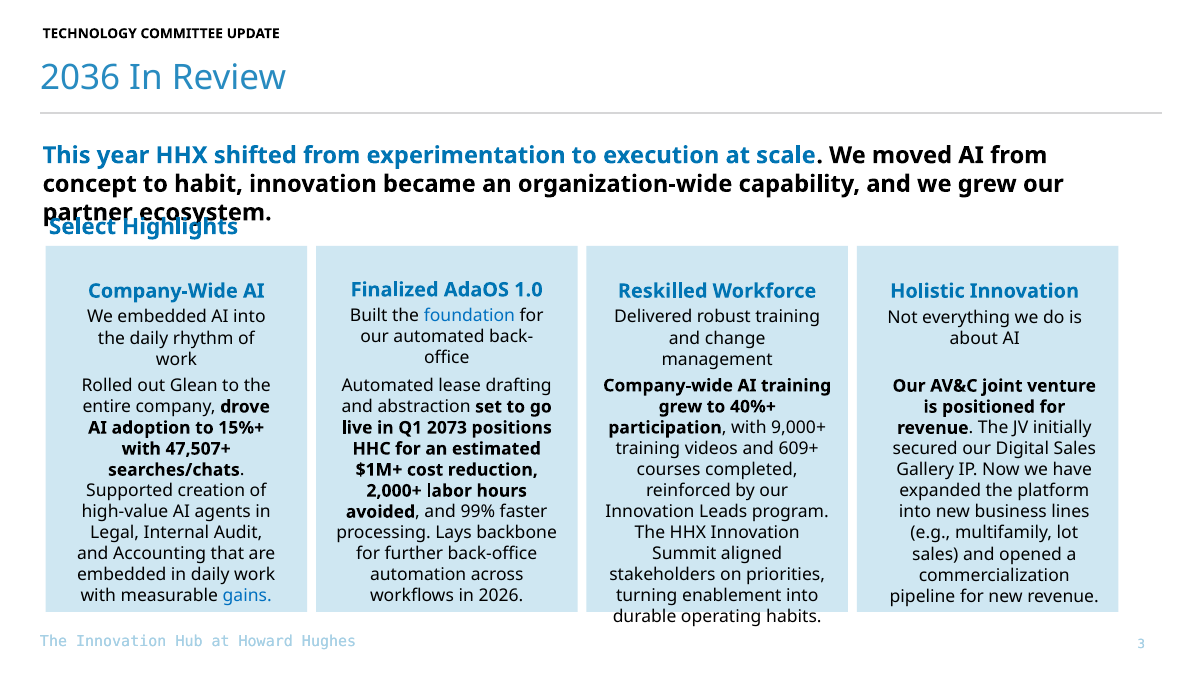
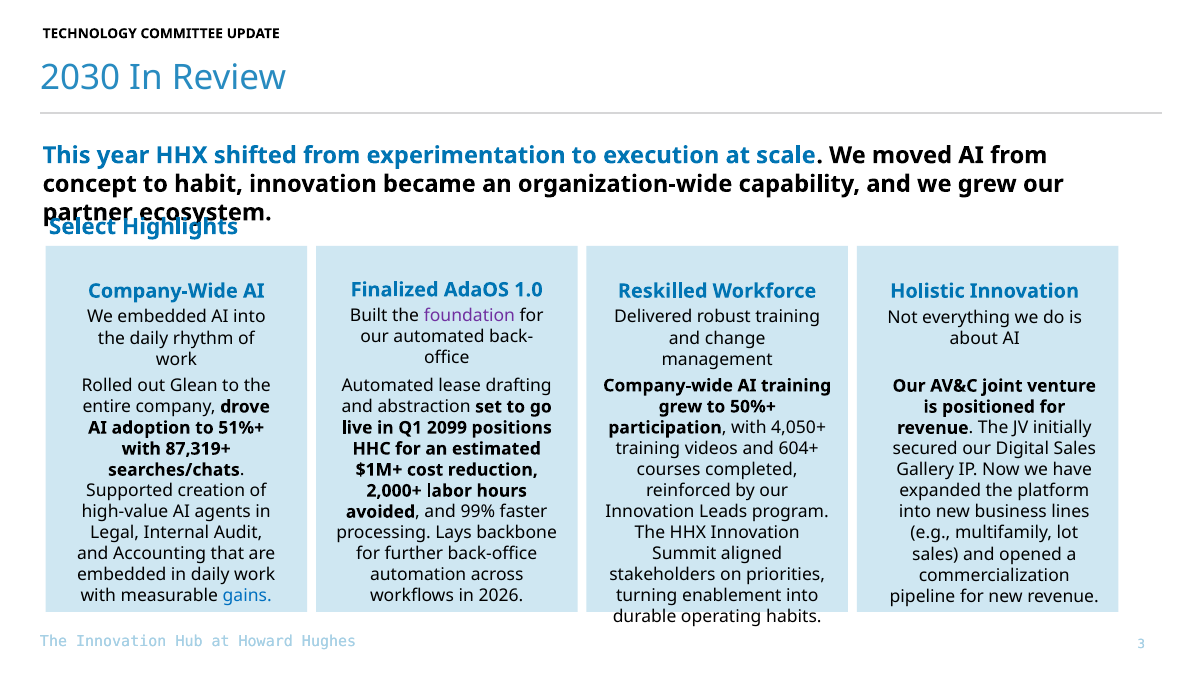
2036: 2036 -> 2030
foundation colour: blue -> purple
40%+: 40%+ -> 50%+
9,000+: 9,000+ -> 4,050+
2073: 2073 -> 2099
15%+: 15%+ -> 51%+
609+: 609+ -> 604+
47,507+: 47,507+ -> 87,319+
